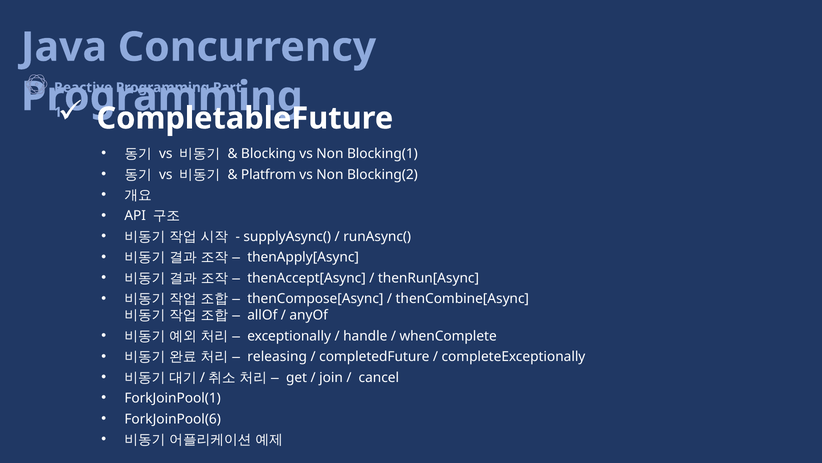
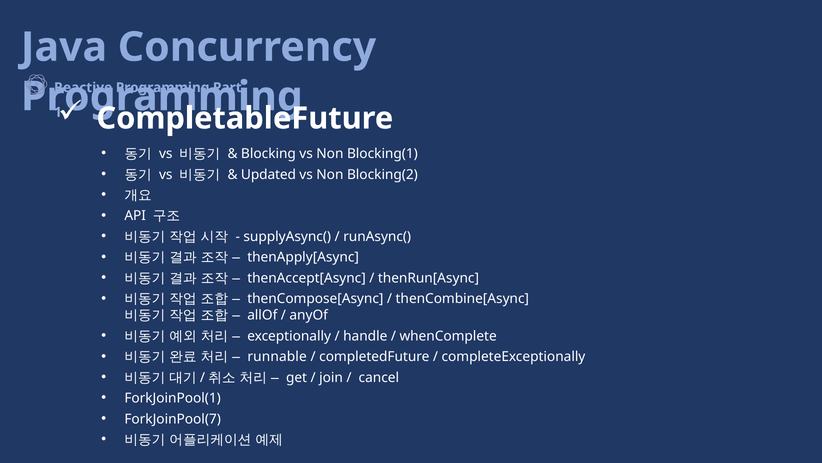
Platfrom: Platfrom -> Updated
releasing: releasing -> runnable
ForkJoinPool(6: ForkJoinPool(6 -> ForkJoinPool(7
